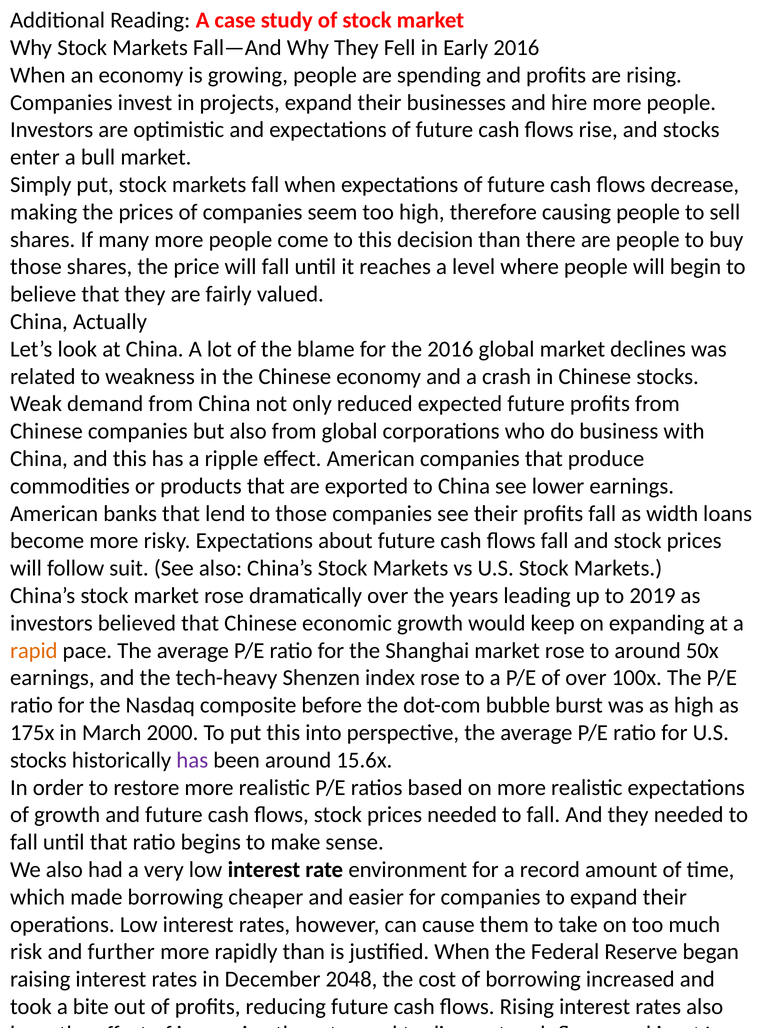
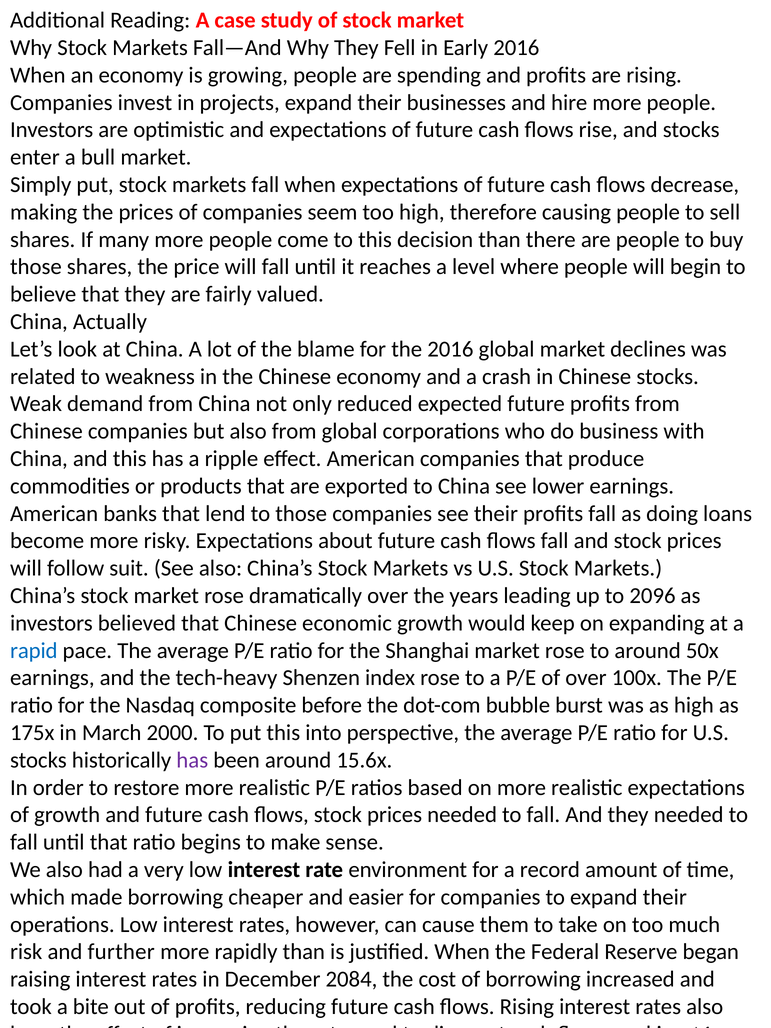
width: width -> doing
2019: 2019 -> 2096
rapid colour: orange -> blue
2048: 2048 -> 2084
